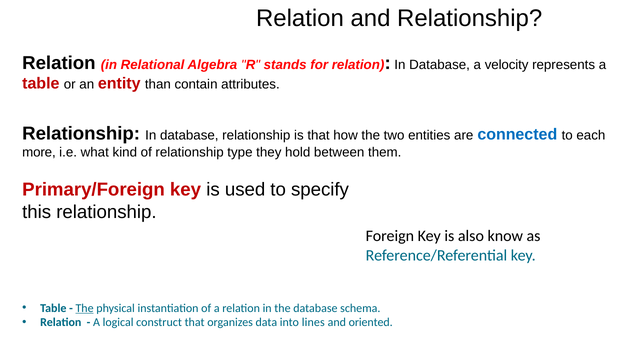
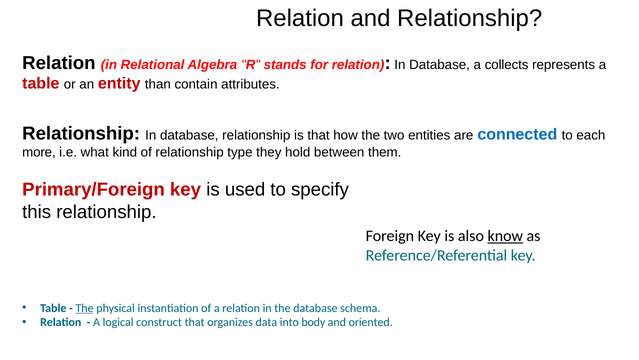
velocity: velocity -> collects
know underline: none -> present
lines: lines -> body
